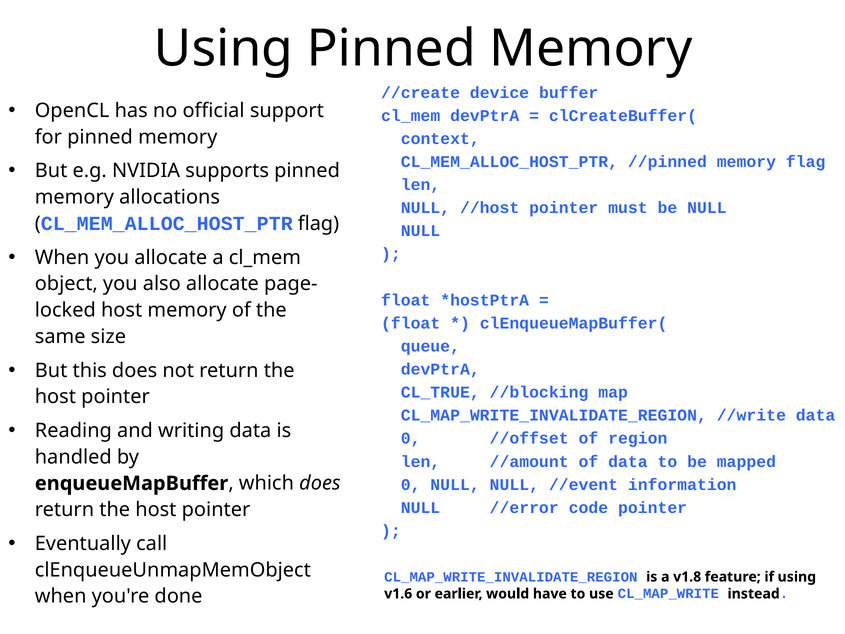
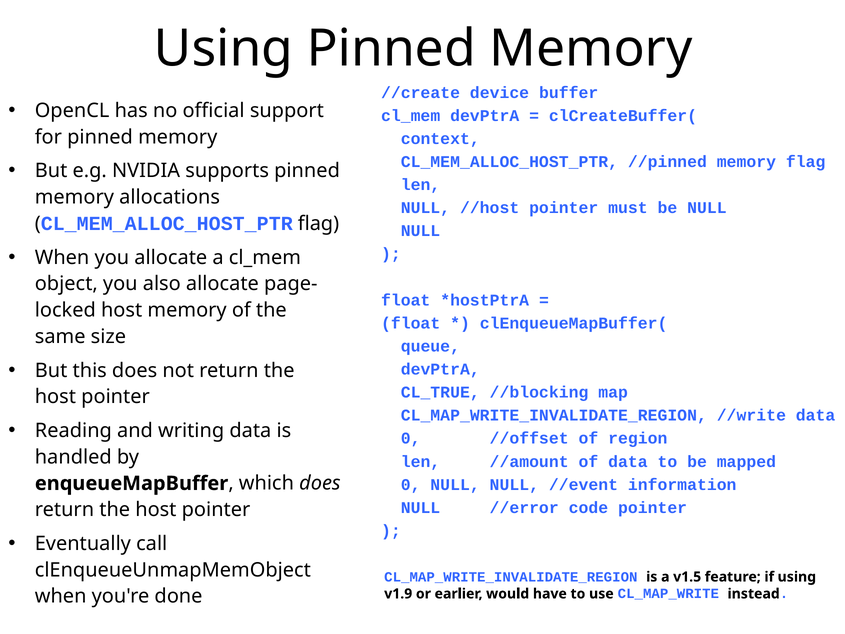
v1.8: v1.8 -> v1.5
v1.6: v1.6 -> v1.9
